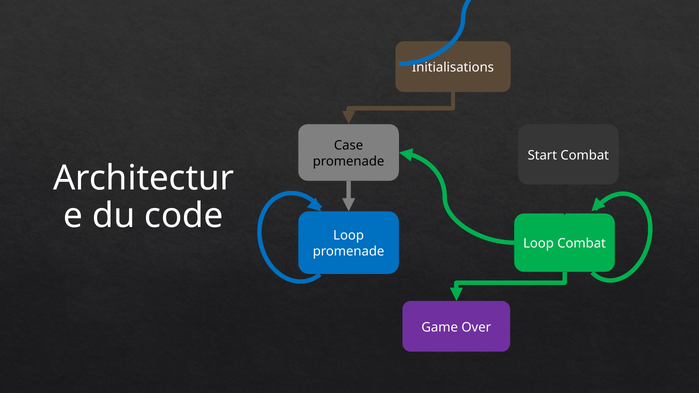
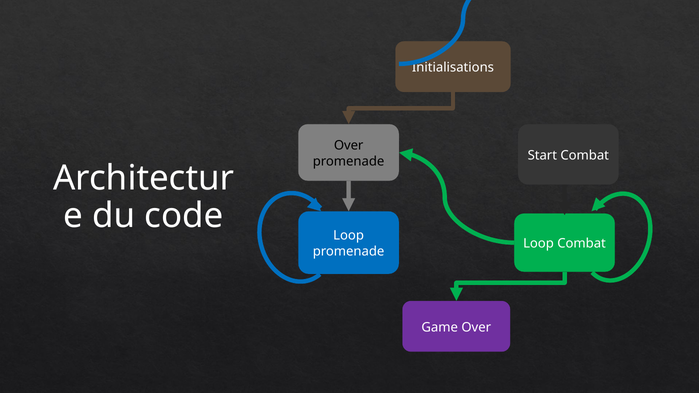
Case at (349, 146): Case -> Over
